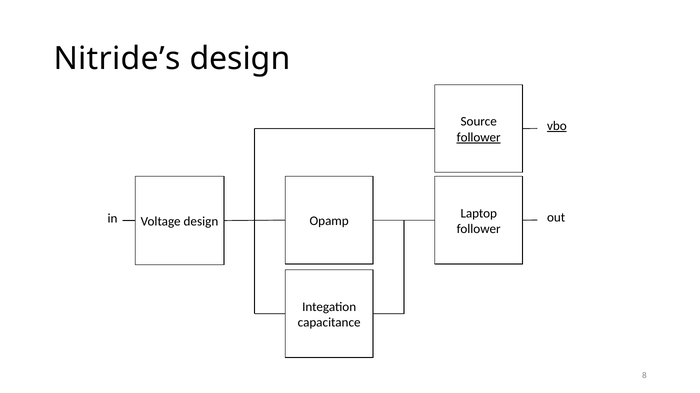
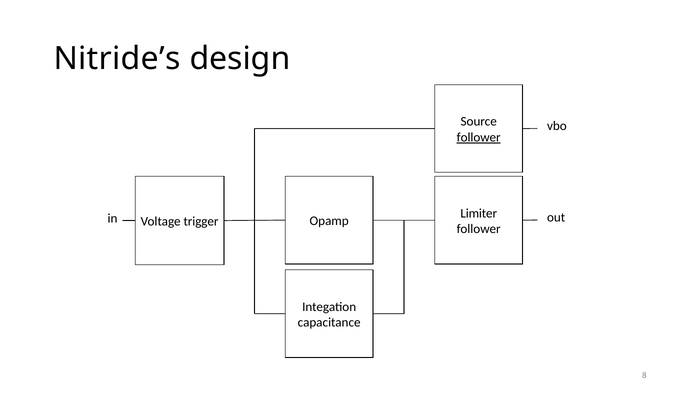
vbo underline: present -> none
Laptop: Laptop -> Limiter
Voltage design: design -> trigger
